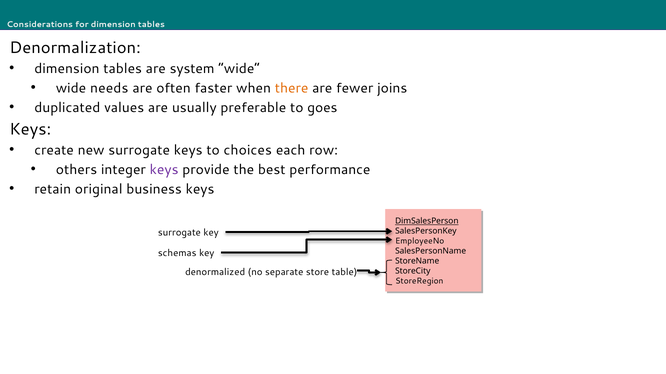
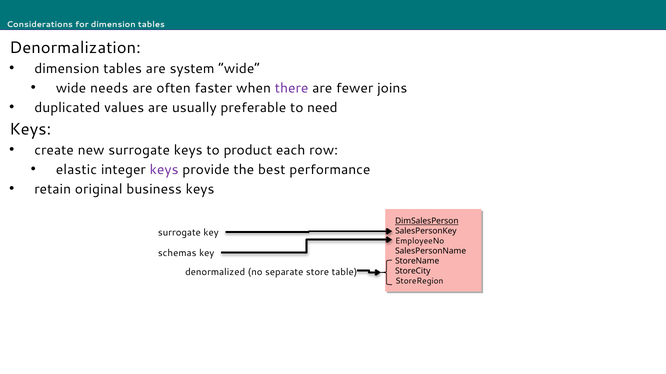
there colour: orange -> purple
goes: goes -> need
choices: choices -> product
others: others -> elastic
